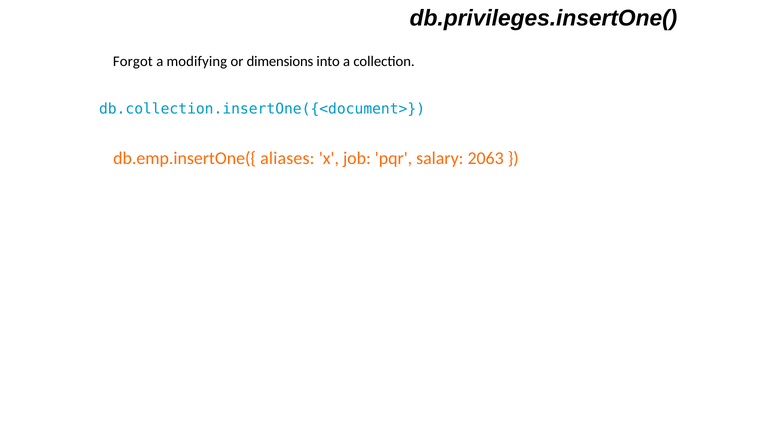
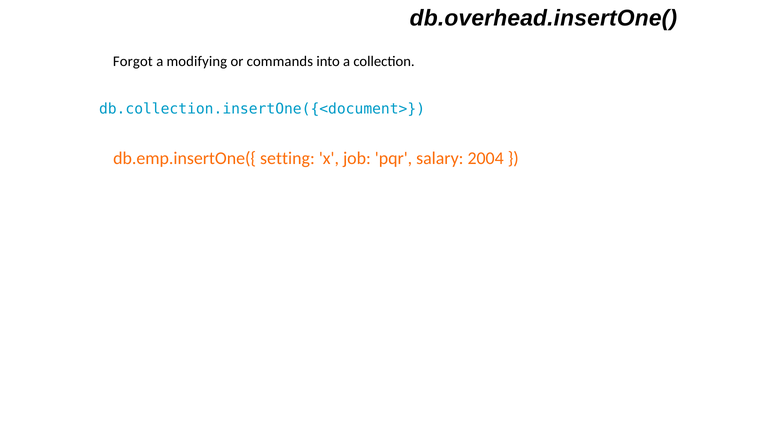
db.privileges.insertOne(: db.privileges.insertOne( -> db.overhead.insertOne(
dimensions: dimensions -> commands
aliases: aliases -> setting
2063: 2063 -> 2004
